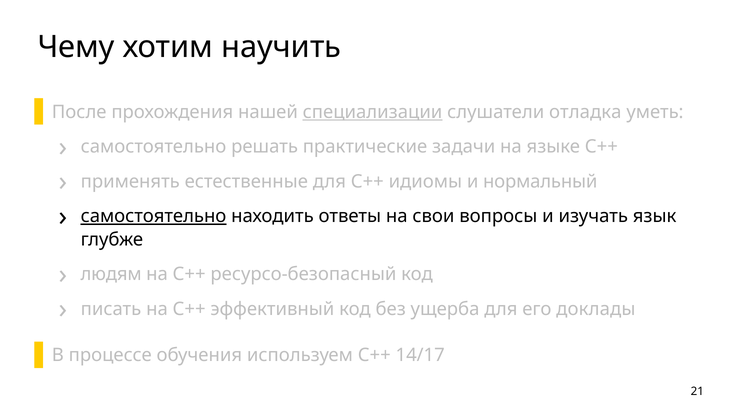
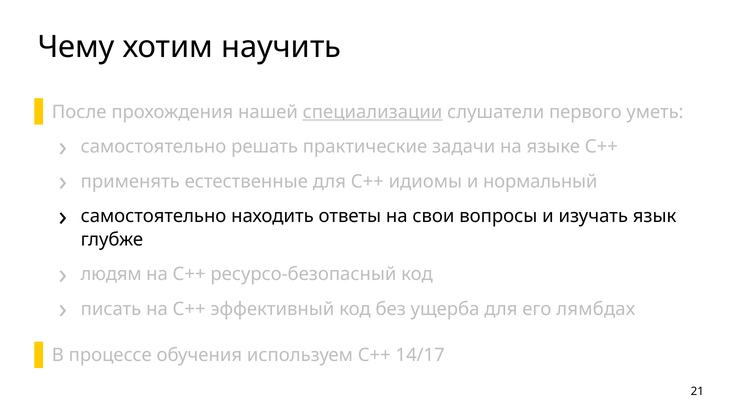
отладка: отладка -> первого
самостоятельно at (154, 216) underline: present -> none
доклады: доклады -> лямбдах
